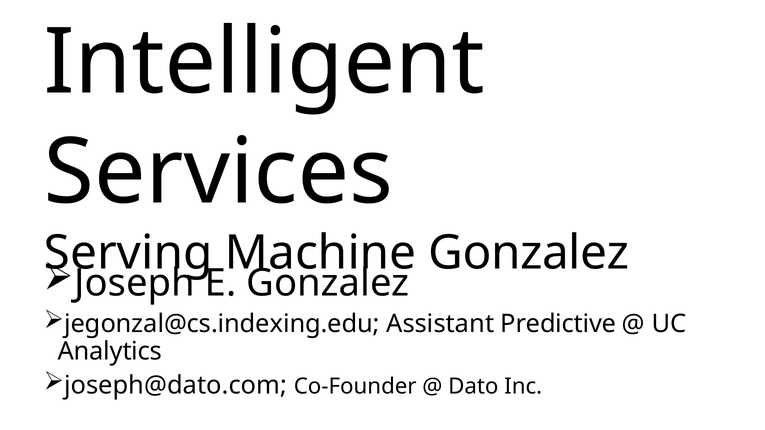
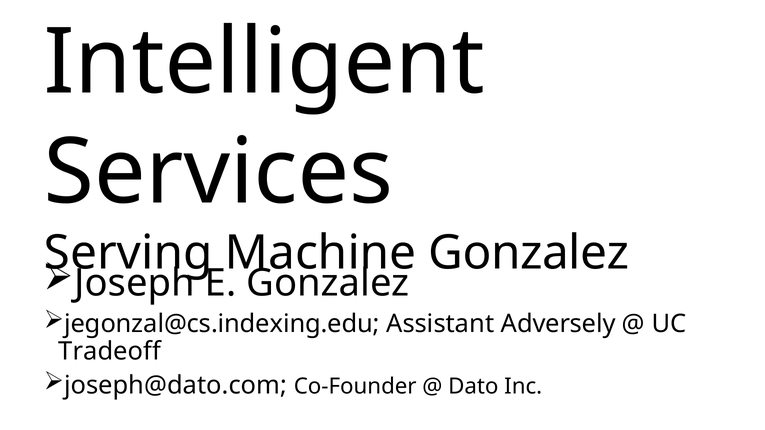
Predictive: Predictive -> Adversely
Analytics: Analytics -> Tradeoff
